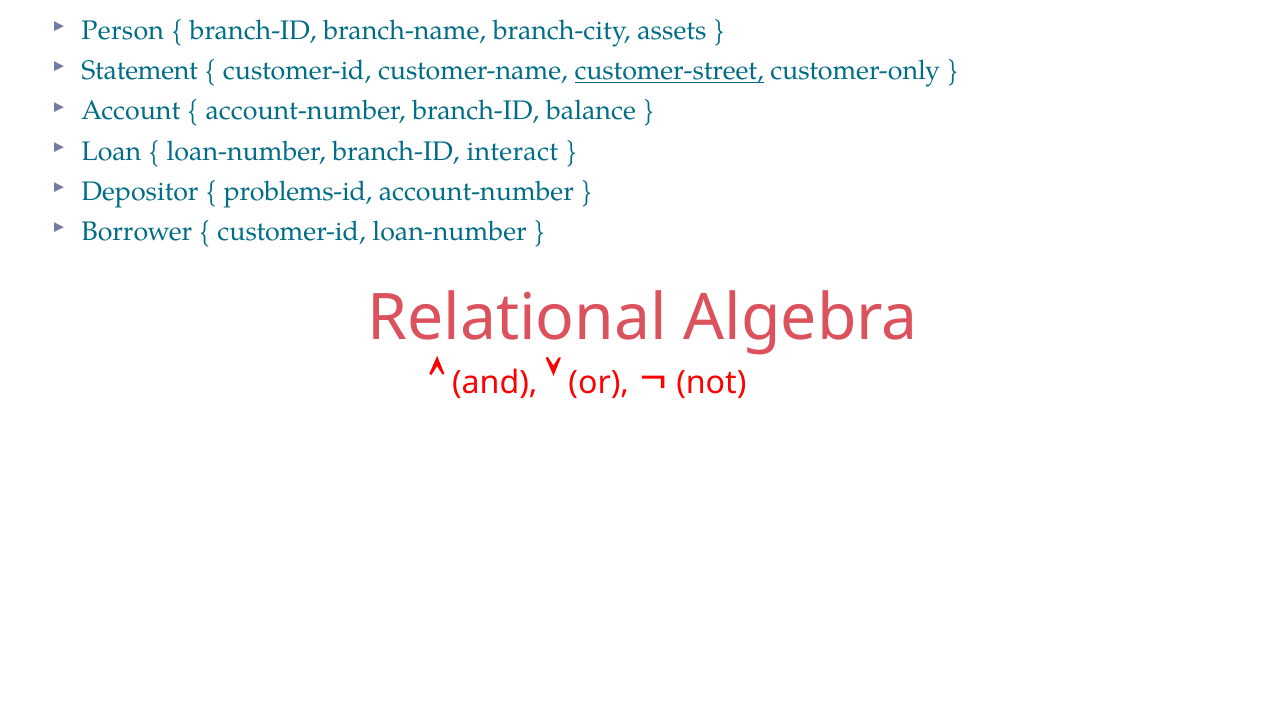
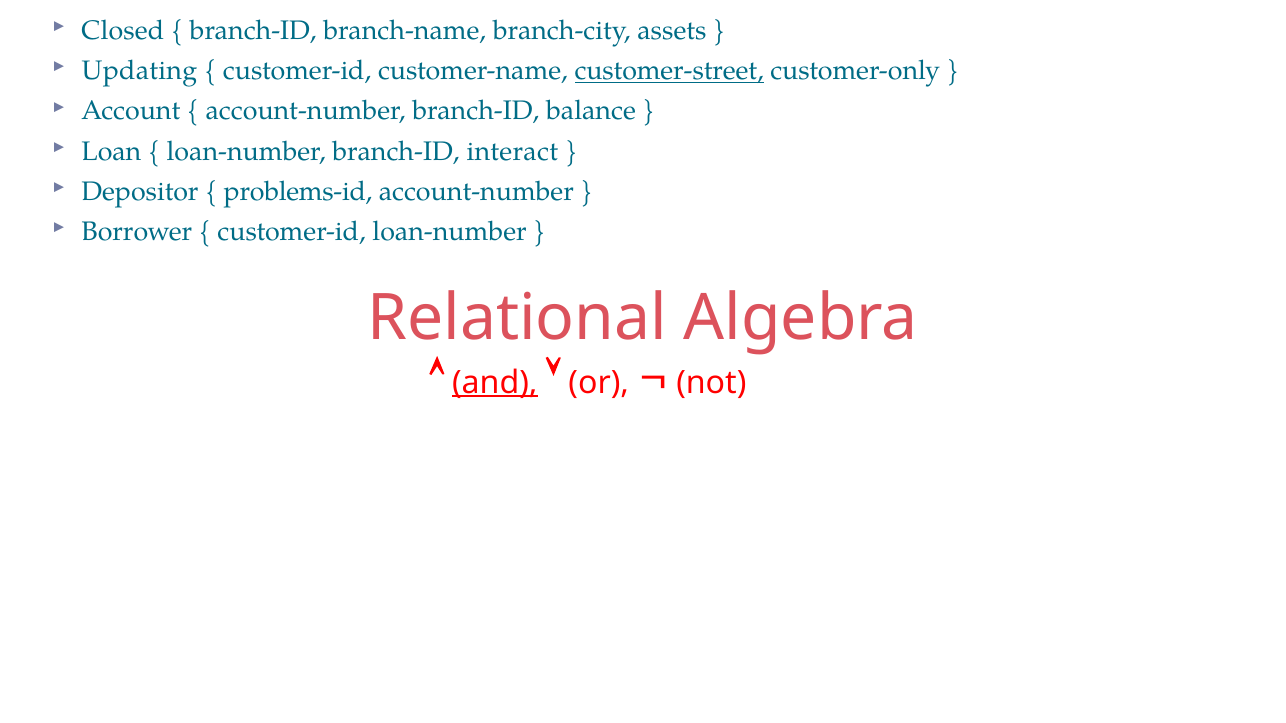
Person: Person -> Closed
Statement: Statement -> Updating
and underline: none -> present
